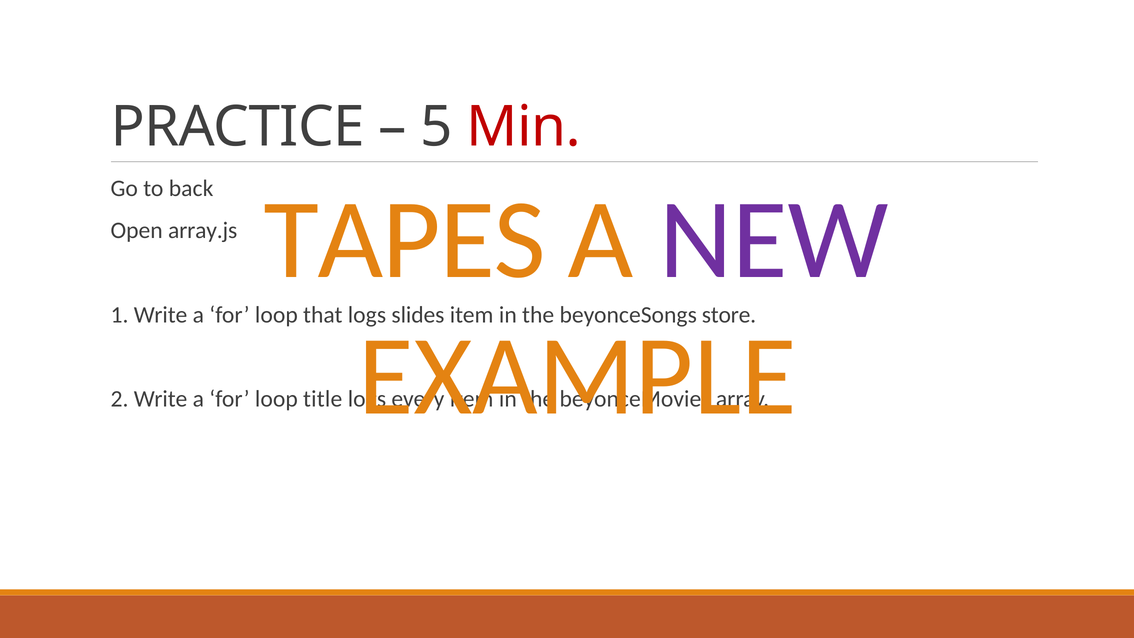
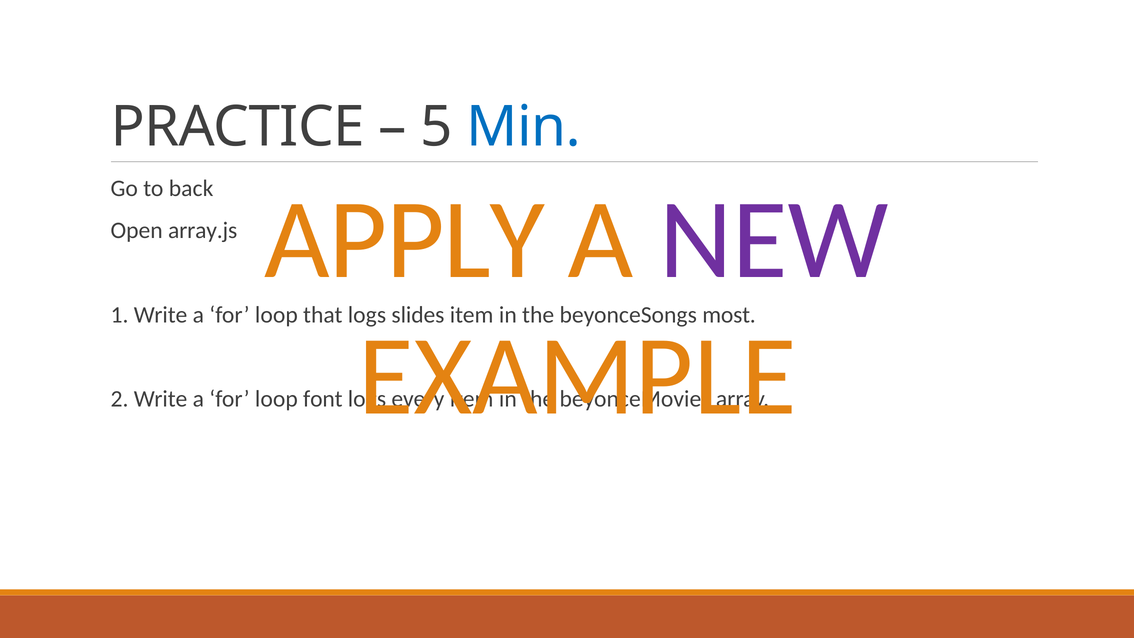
Min colour: red -> blue
TAPES: TAPES -> APPLY
store: store -> most
title: title -> font
